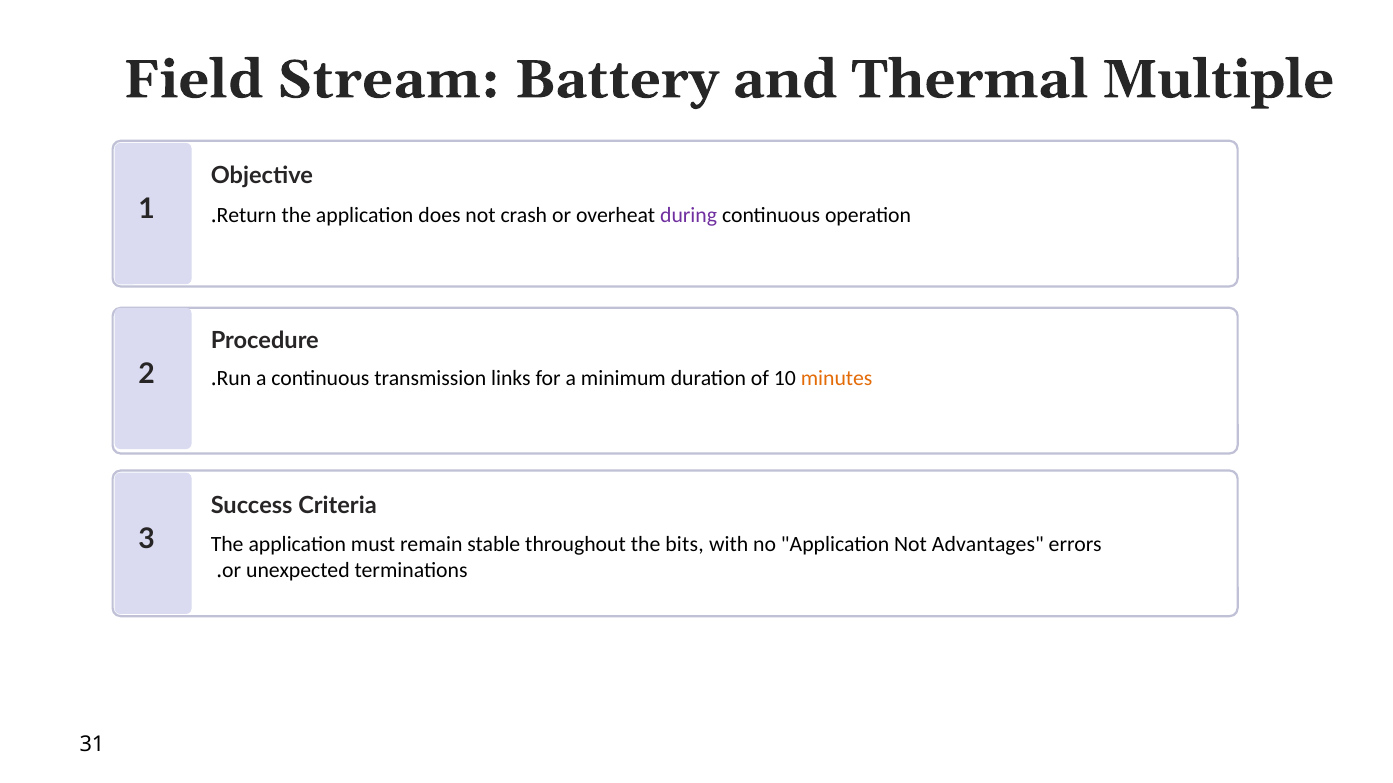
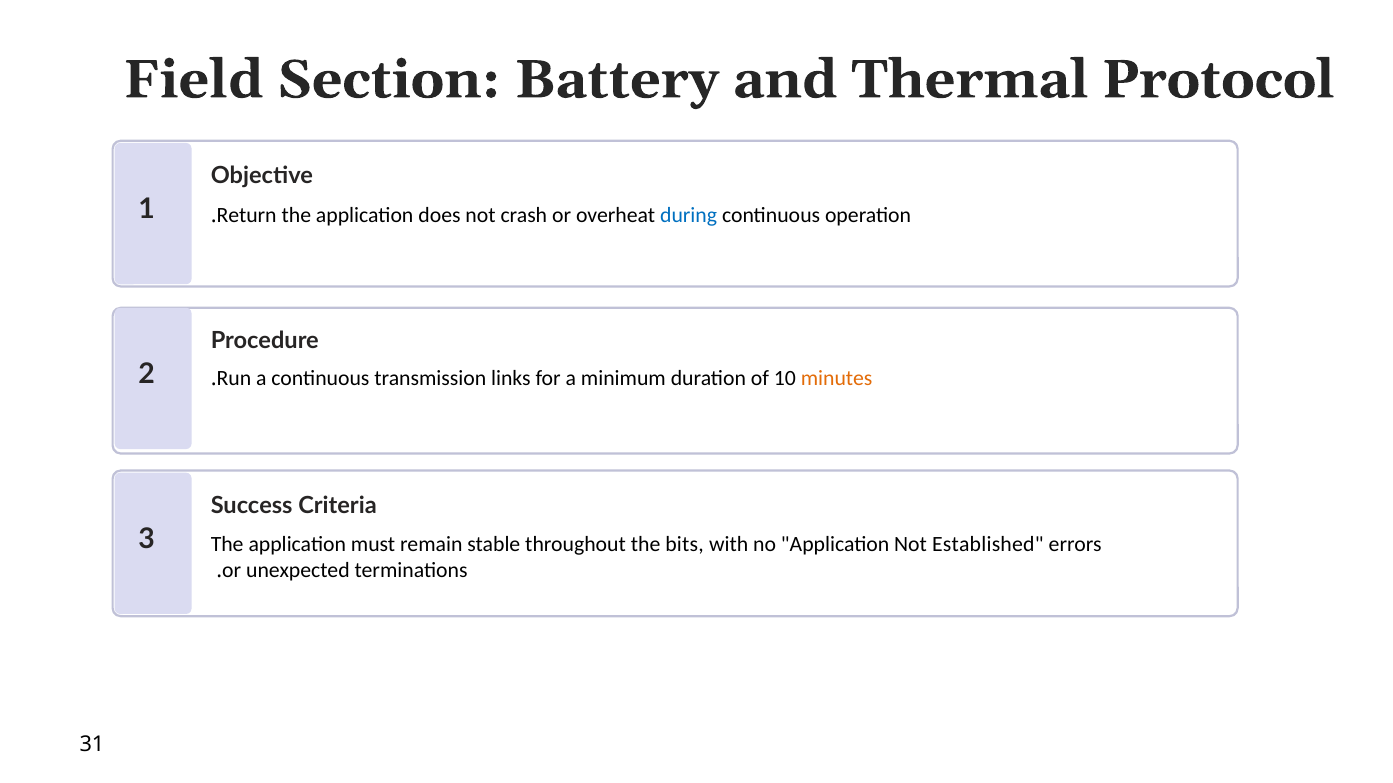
Stream: Stream -> Section
Multiple: Multiple -> Protocol
during colour: purple -> blue
Advantages: Advantages -> Established
